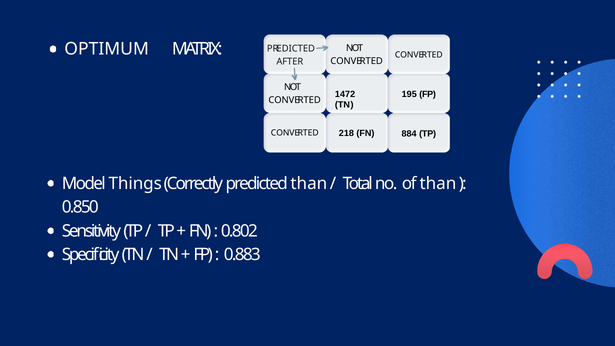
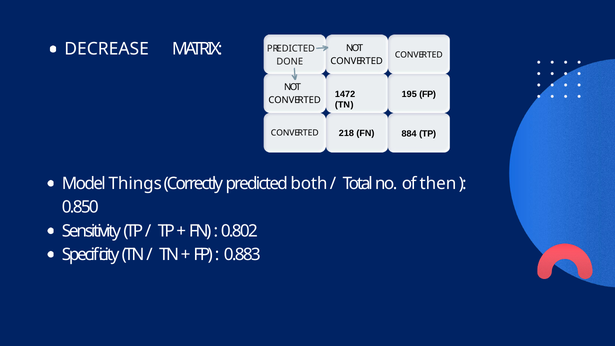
OPTIMUM: OPTIMUM -> DECREASE
AFTER: AFTER -> DONE
predicted than: than -> both
of than: than -> then
